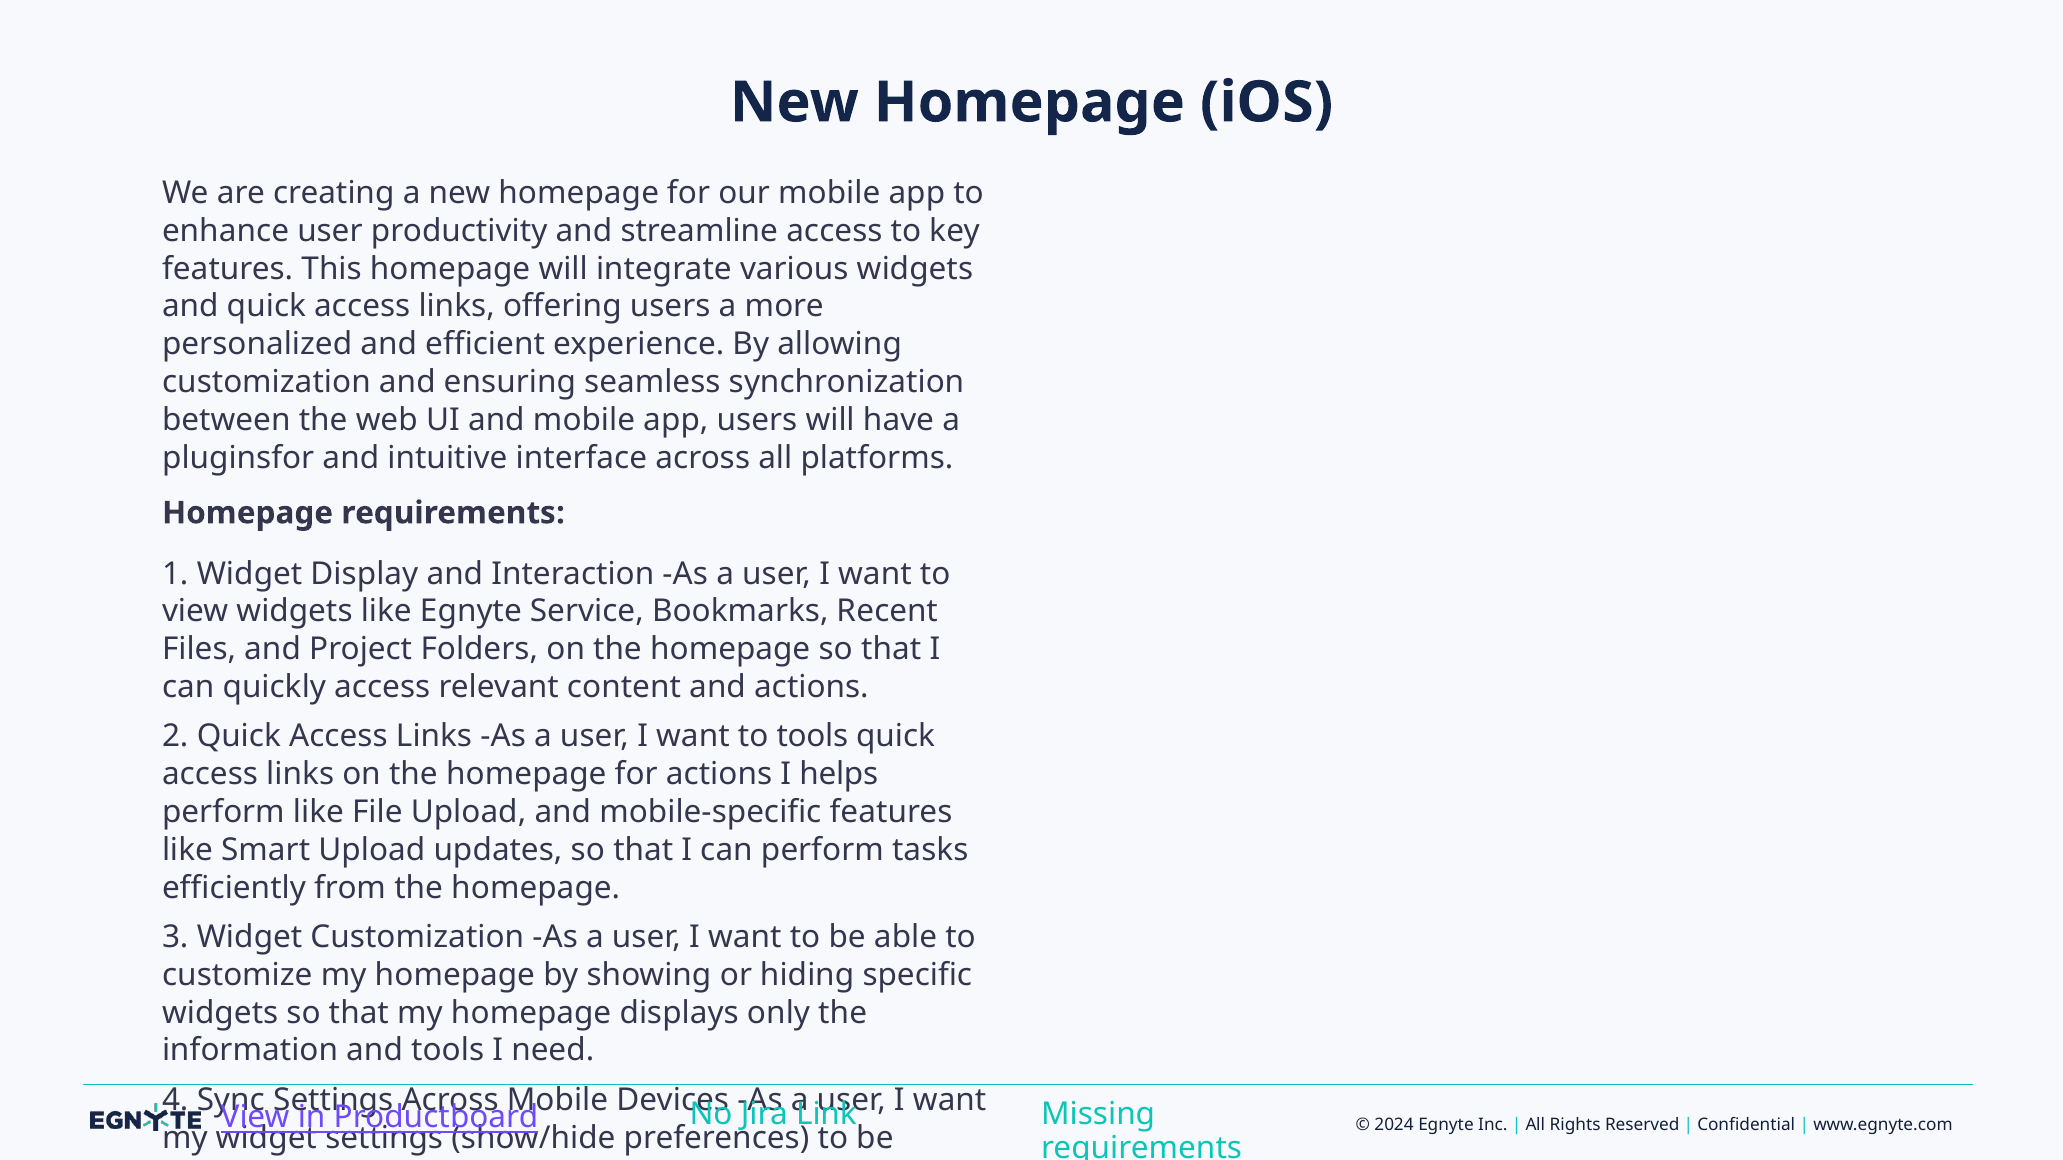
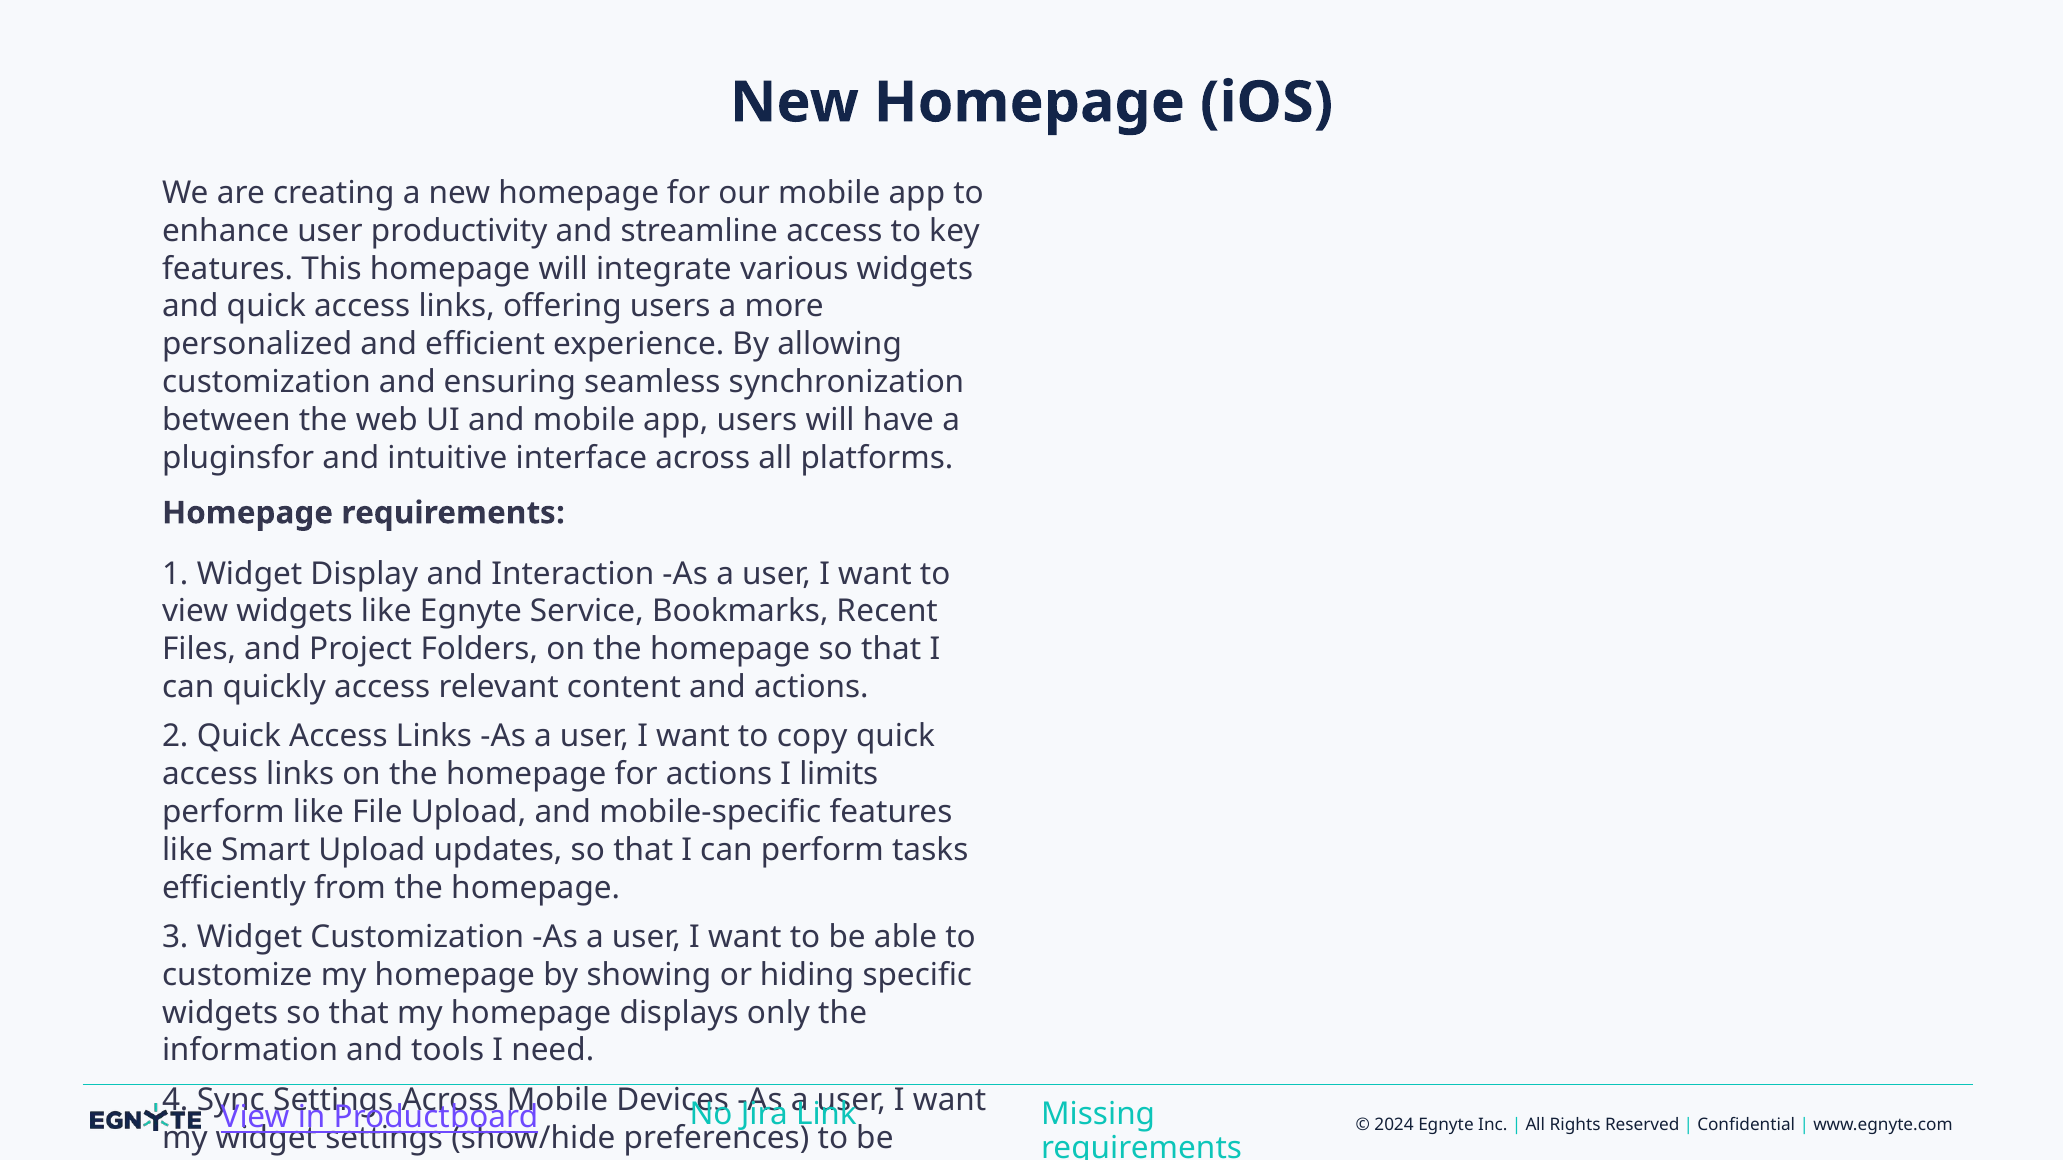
to tools: tools -> copy
helps: helps -> limits
